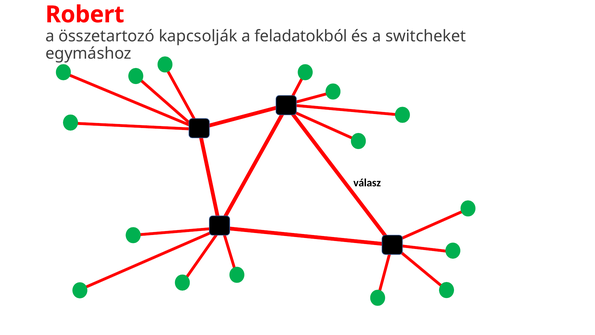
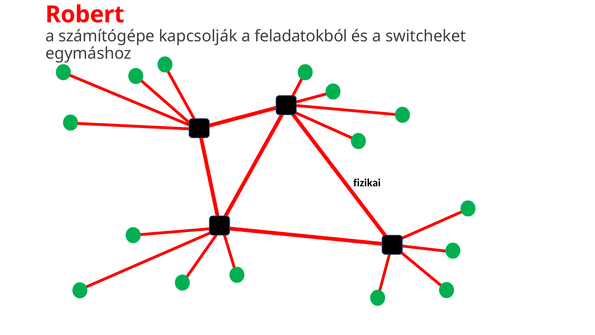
összetartozó: összetartozó -> számítógépe
válasz: válasz -> fizikai
